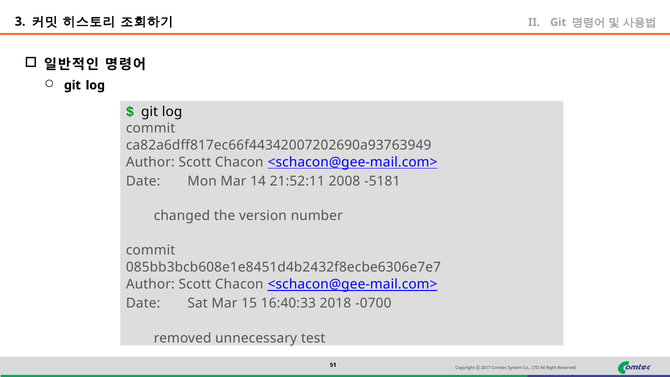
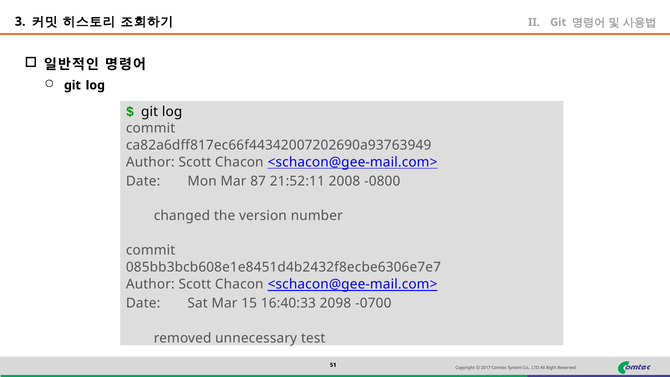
14: 14 -> 87
-5181: -5181 -> -0800
2018: 2018 -> 2098
